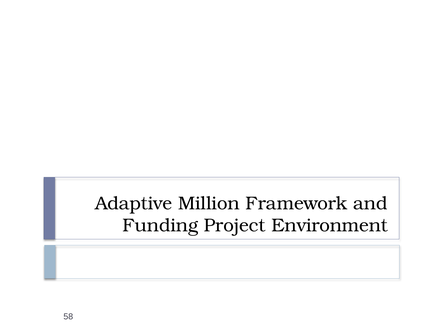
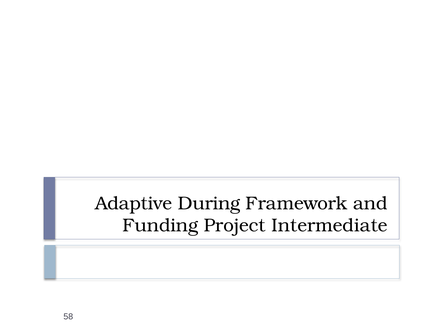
Million: Million -> During
Environment: Environment -> Intermediate
